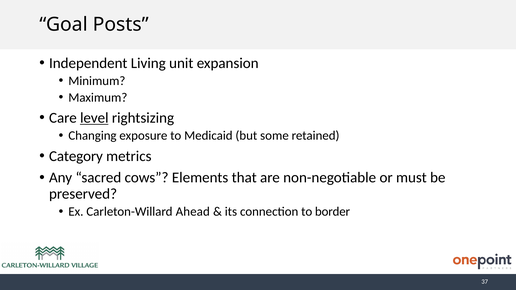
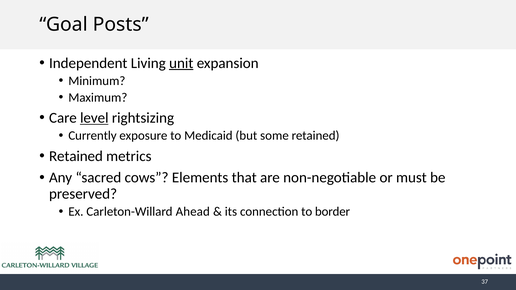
unit underline: none -> present
Changing: Changing -> Currently
Category at (76, 156): Category -> Retained
